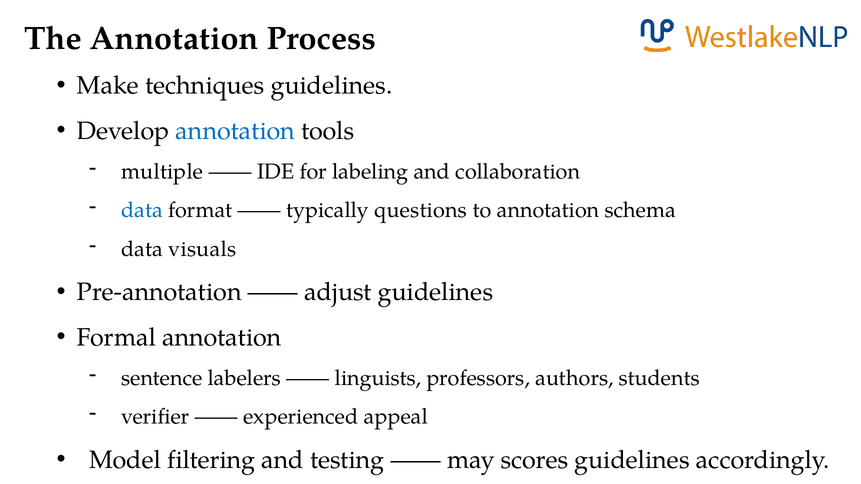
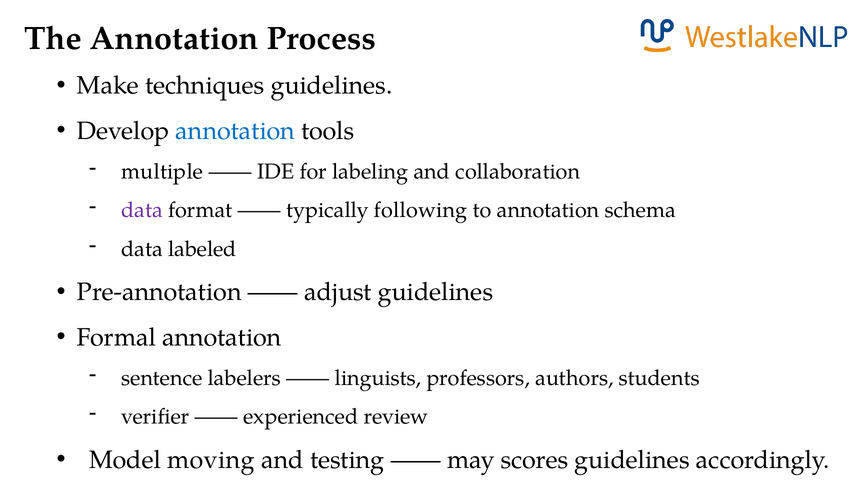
data at (142, 210) colour: blue -> purple
questions: questions -> following
visuals: visuals -> labeled
appeal: appeal -> review
filtering: filtering -> moving
